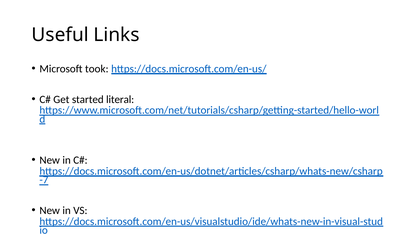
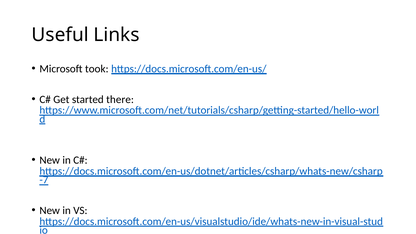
literal: literal -> there
